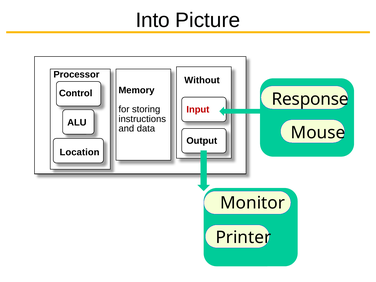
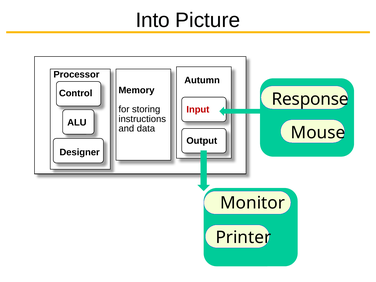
Without: Without -> Autumn
Location: Location -> Designer
